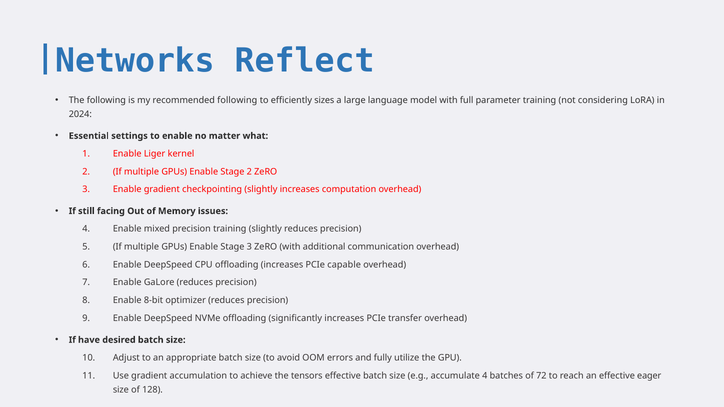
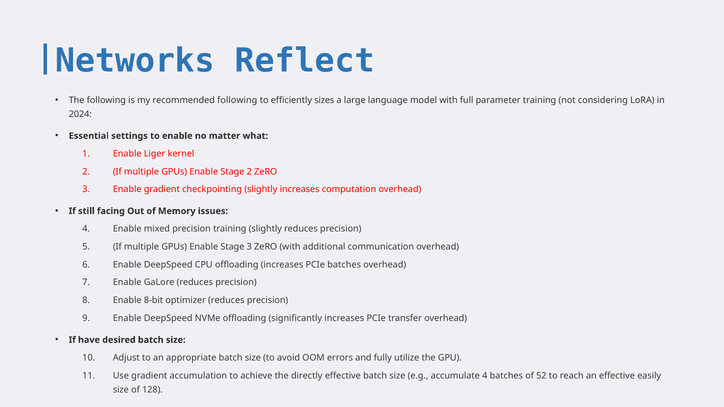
PCIe capable: capable -> batches
tensors: tensors -> directly
72: 72 -> 52
eager: eager -> easily
